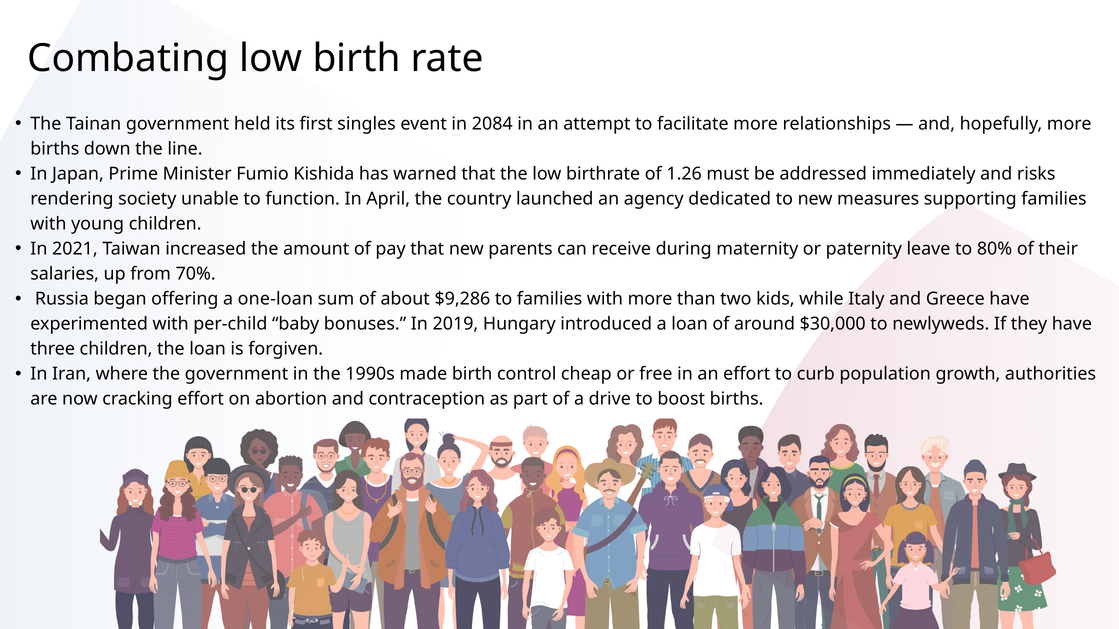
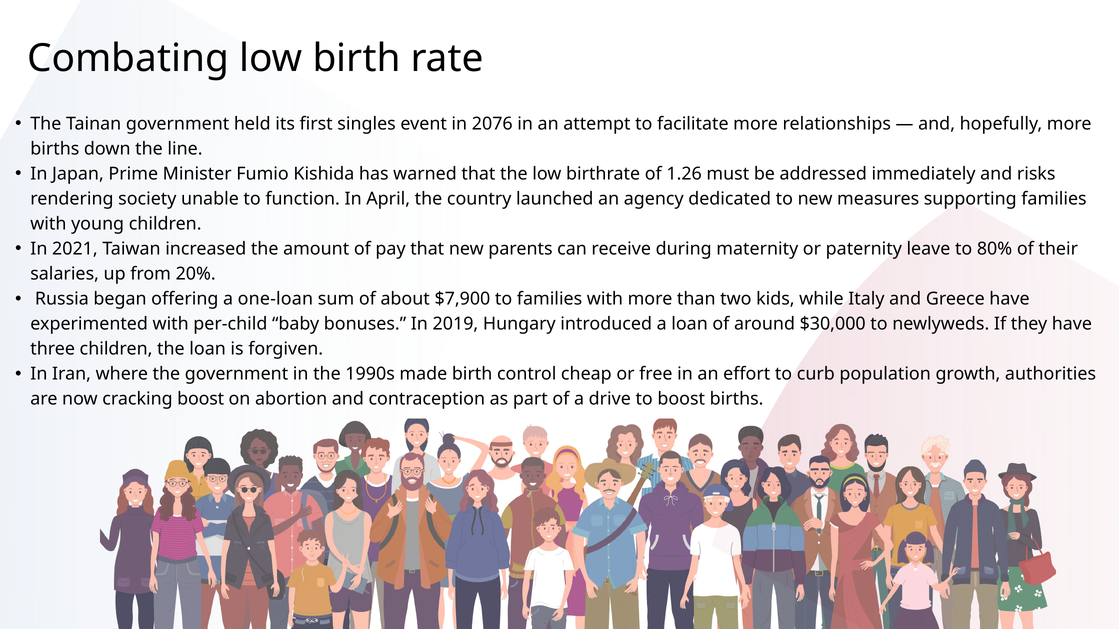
2084: 2084 -> 2076
70%: 70% -> 20%
$9,286: $9,286 -> $7,900
cracking effort: effort -> boost
